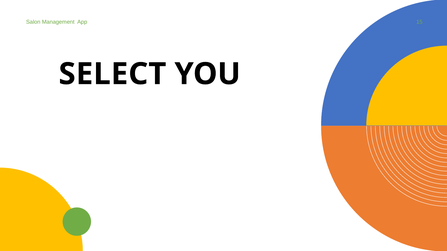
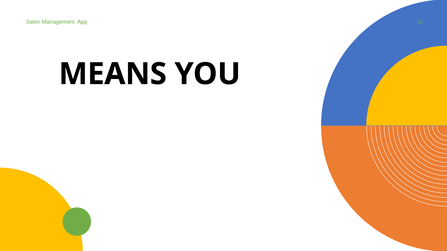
SELECT: SELECT -> MEANS
